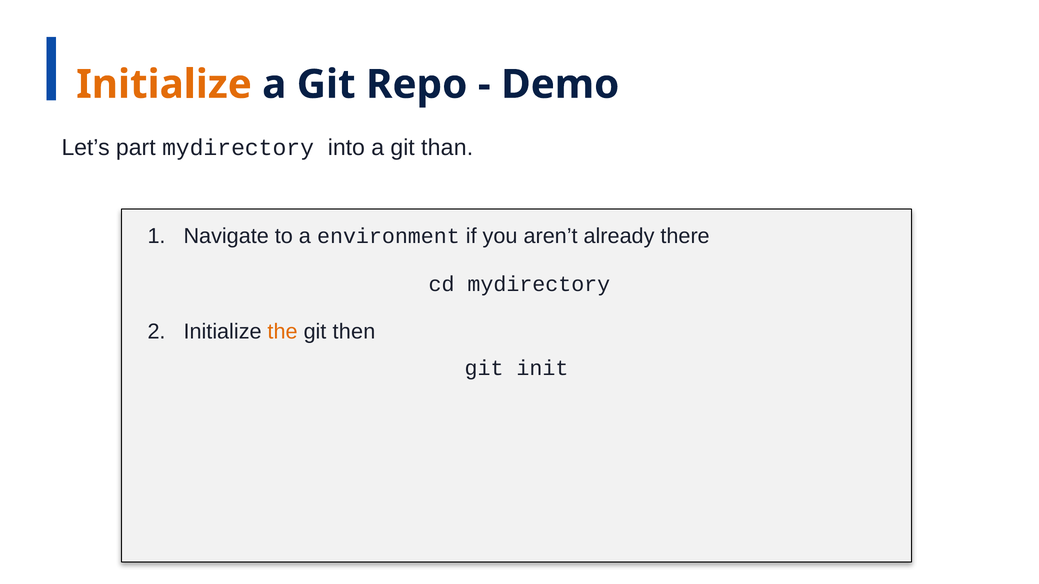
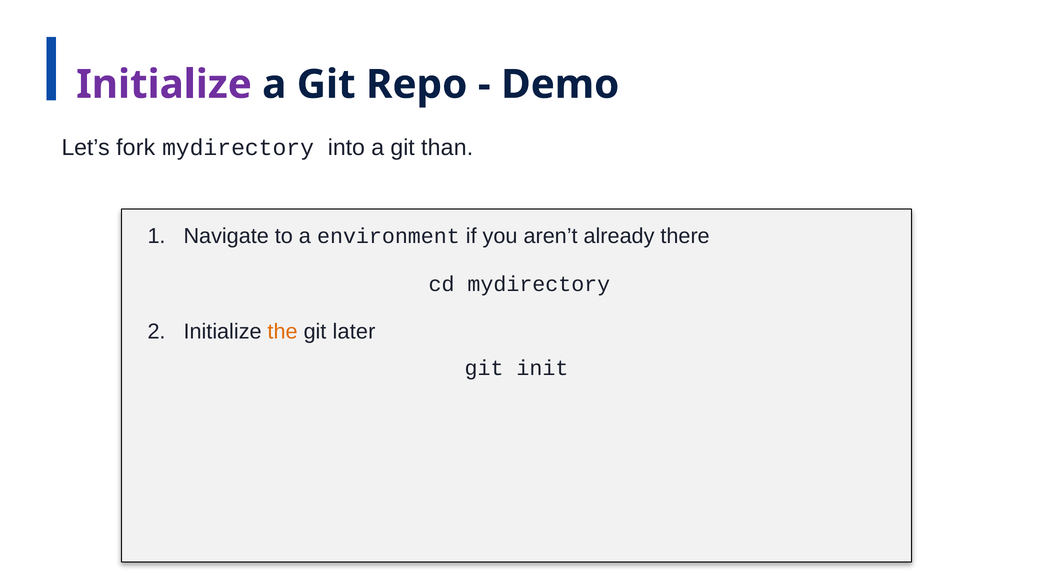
Initialize at (164, 85) colour: orange -> purple
part: part -> fork
then: then -> later
